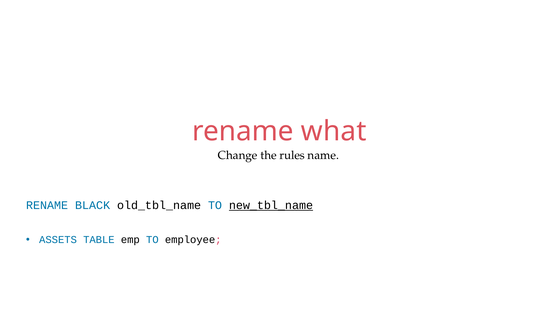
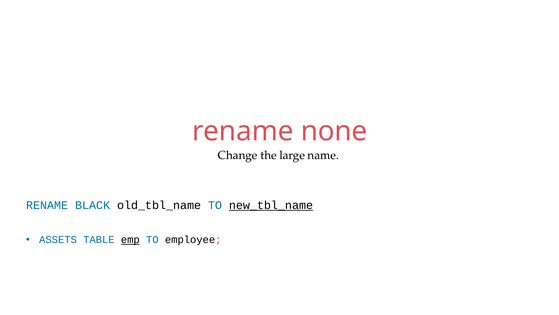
what: what -> none
rules: rules -> large
emp underline: none -> present
